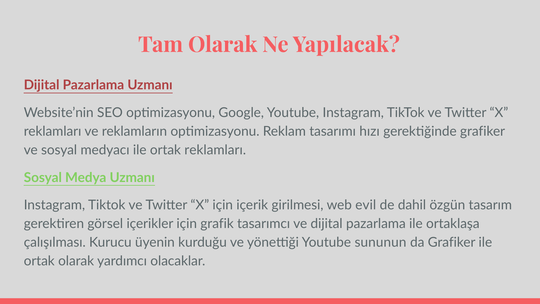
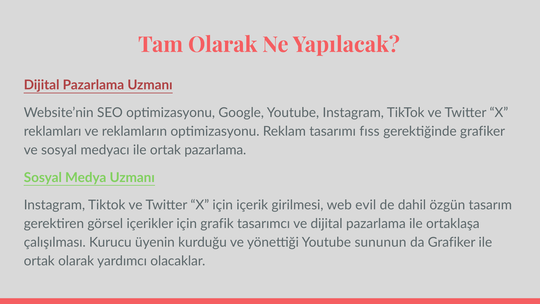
hızı: hızı -> fıss
ortak reklamları: reklamları -> pazarlama
